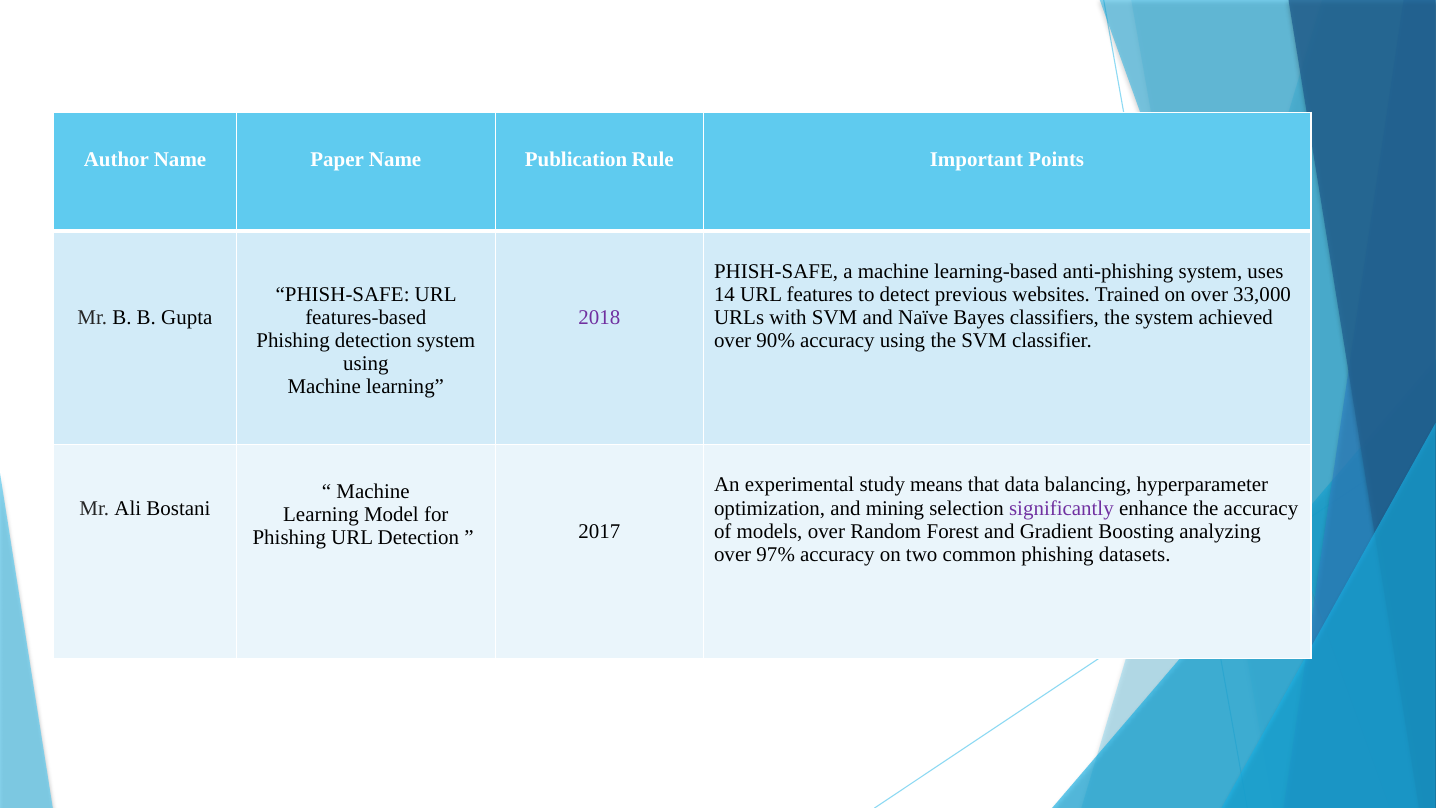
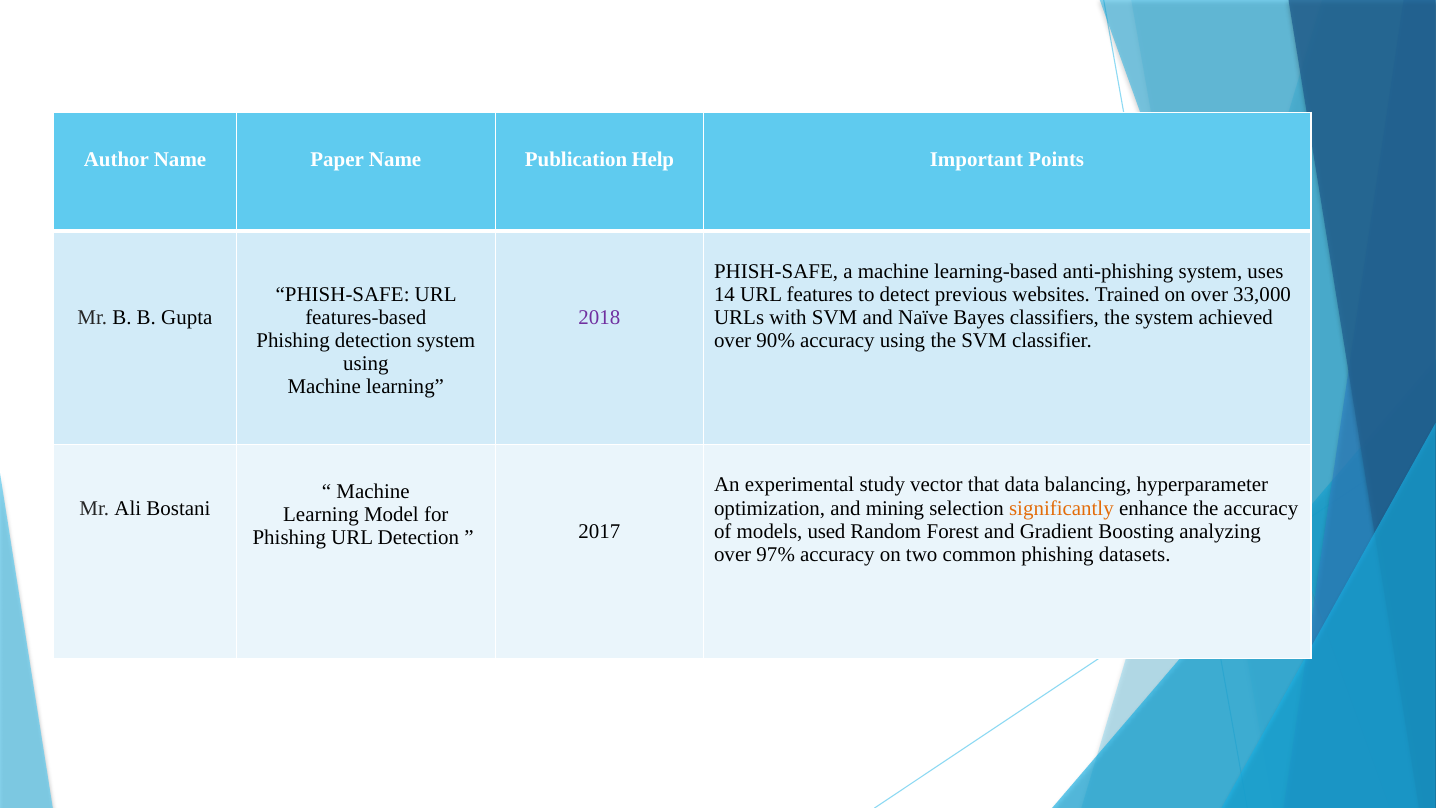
Rule: Rule -> Help
means: means -> vector
significantly colour: purple -> orange
models over: over -> used
